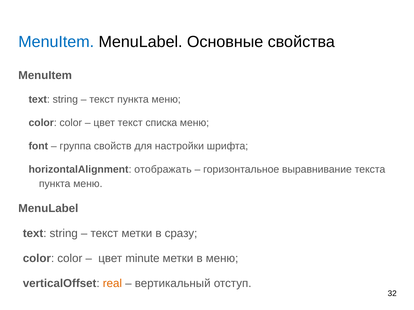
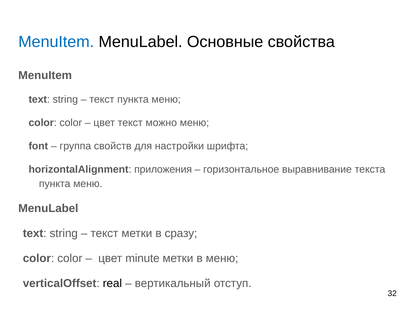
списка: списка -> можно
отображать: отображать -> приложения
real colour: orange -> black
